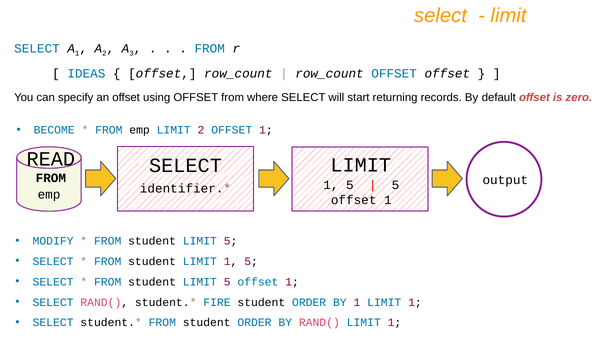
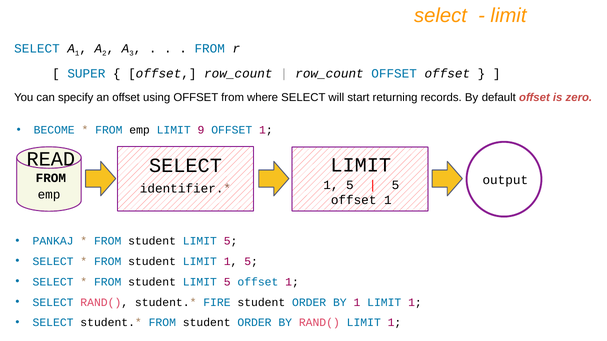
IDEAS: IDEAS -> SUPER
LIMIT 2: 2 -> 9
MODIFY: MODIFY -> PANKAJ
